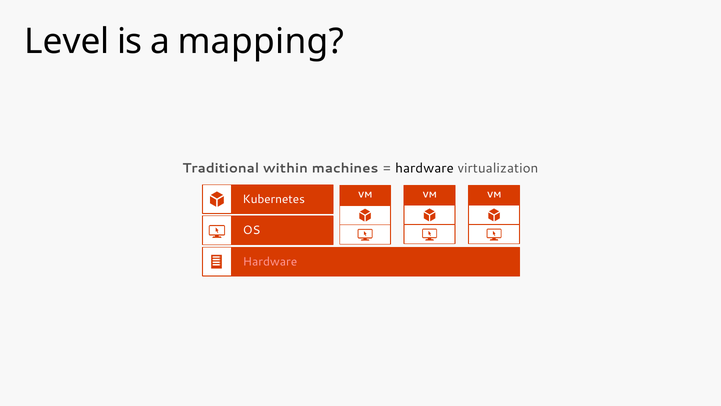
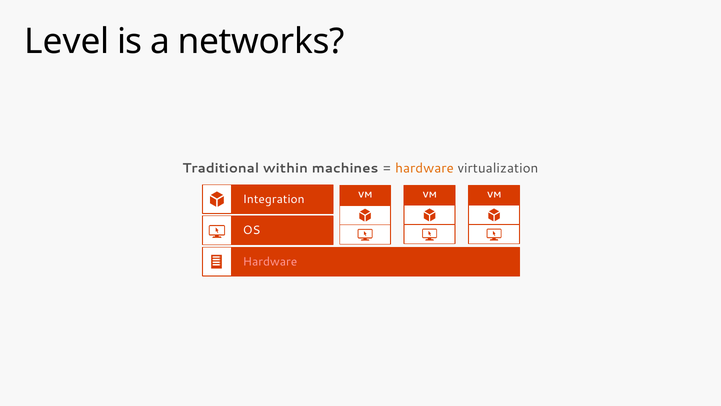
mapping: mapping -> networks
hardware at (425, 168) colour: black -> orange
Kubernetes: Kubernetes -> Integration
